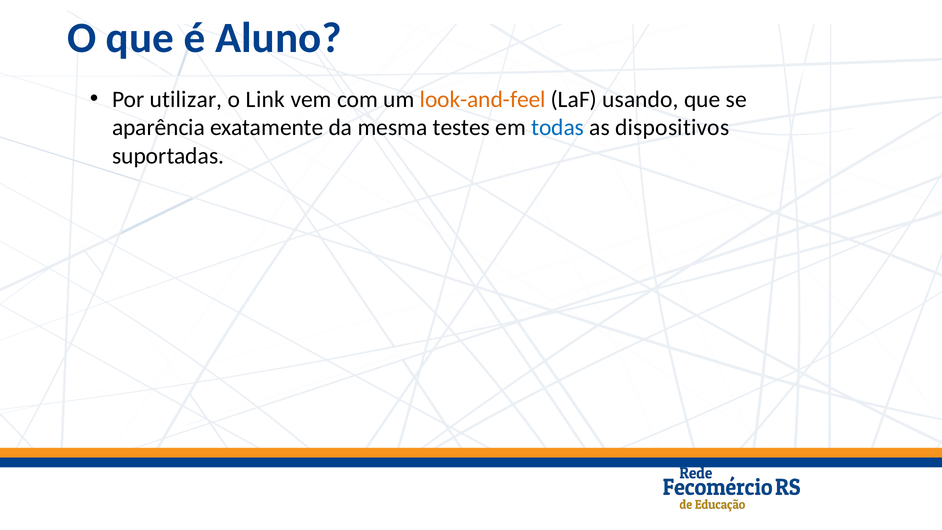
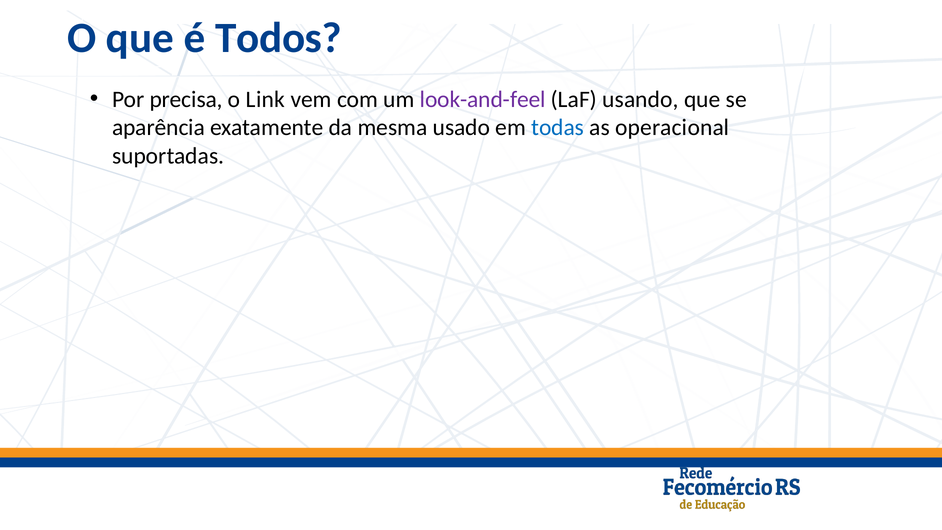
Aluno: Aluno -> Todos
utilizar: utilizar -> precisa
look-and-feel colour: orange -> purple
testes: testes -> usado
dispositivos: dispositivos -> operacional
